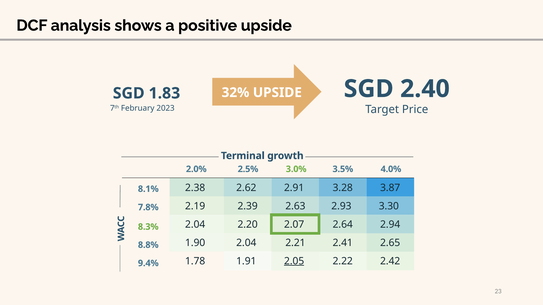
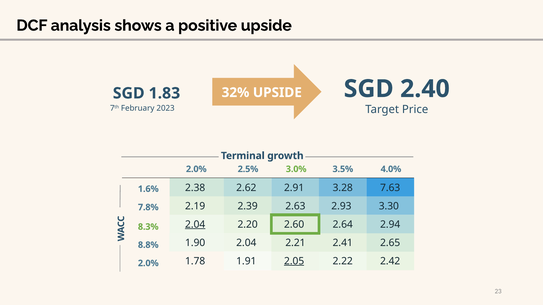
3.87: 3.87 -> 7.63
8.1%: 8.1% -> 1.6%
2.04 at (195, 225) underline: none -> present
2.07: 2.07 -> 2.60
9.4% at (148, 264): 9.4% -> 2.0%
